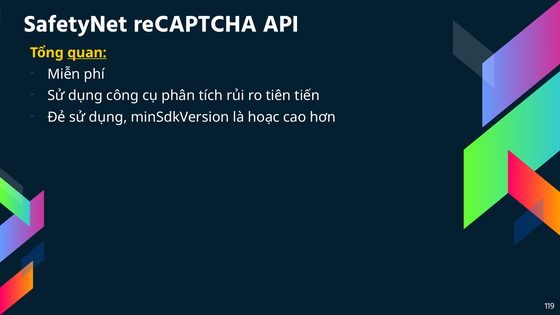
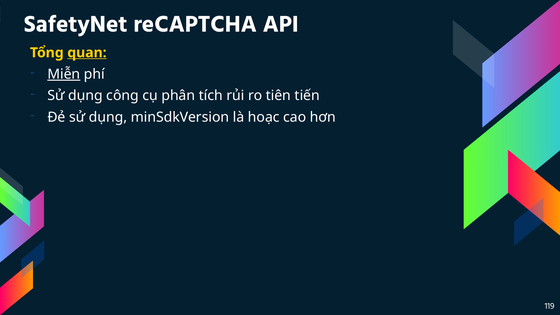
Miễn underline: none -> present
